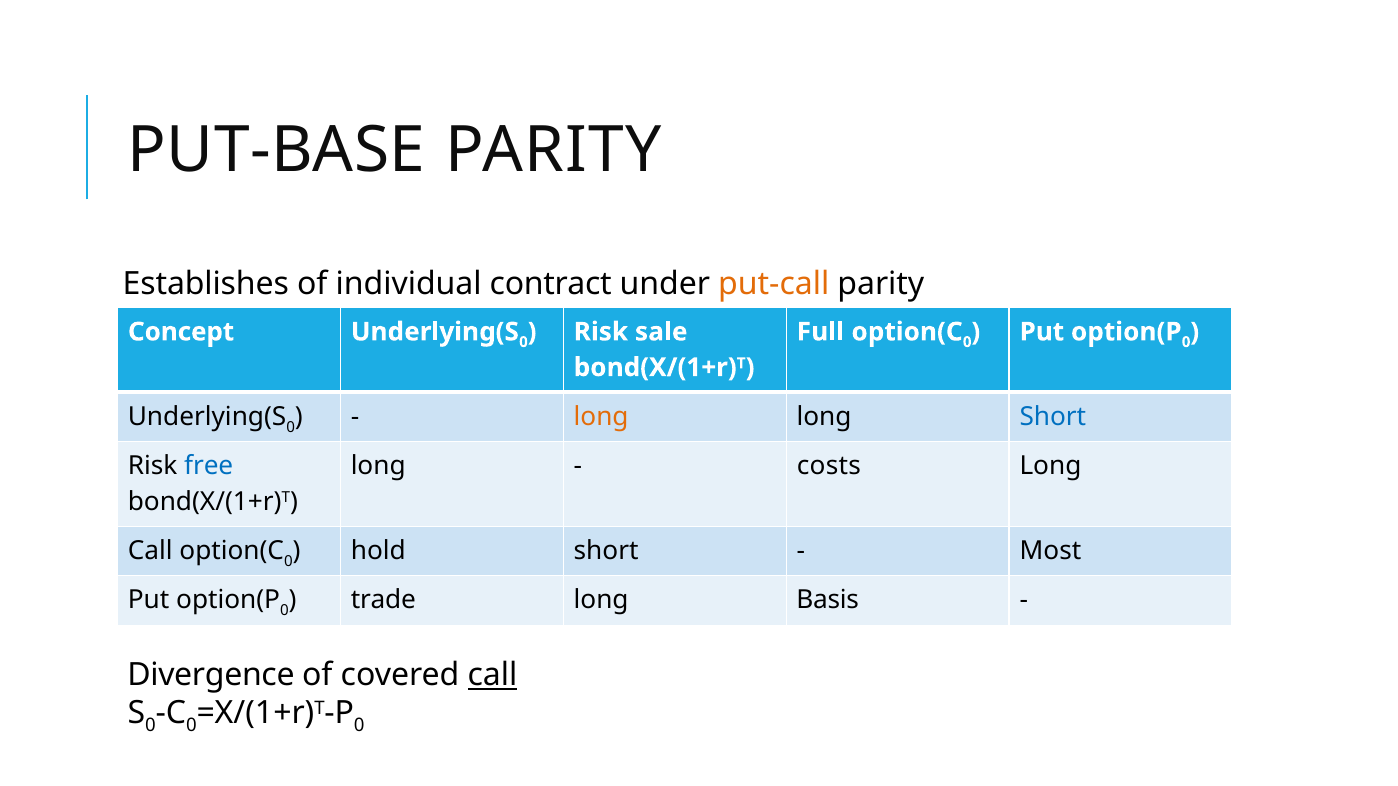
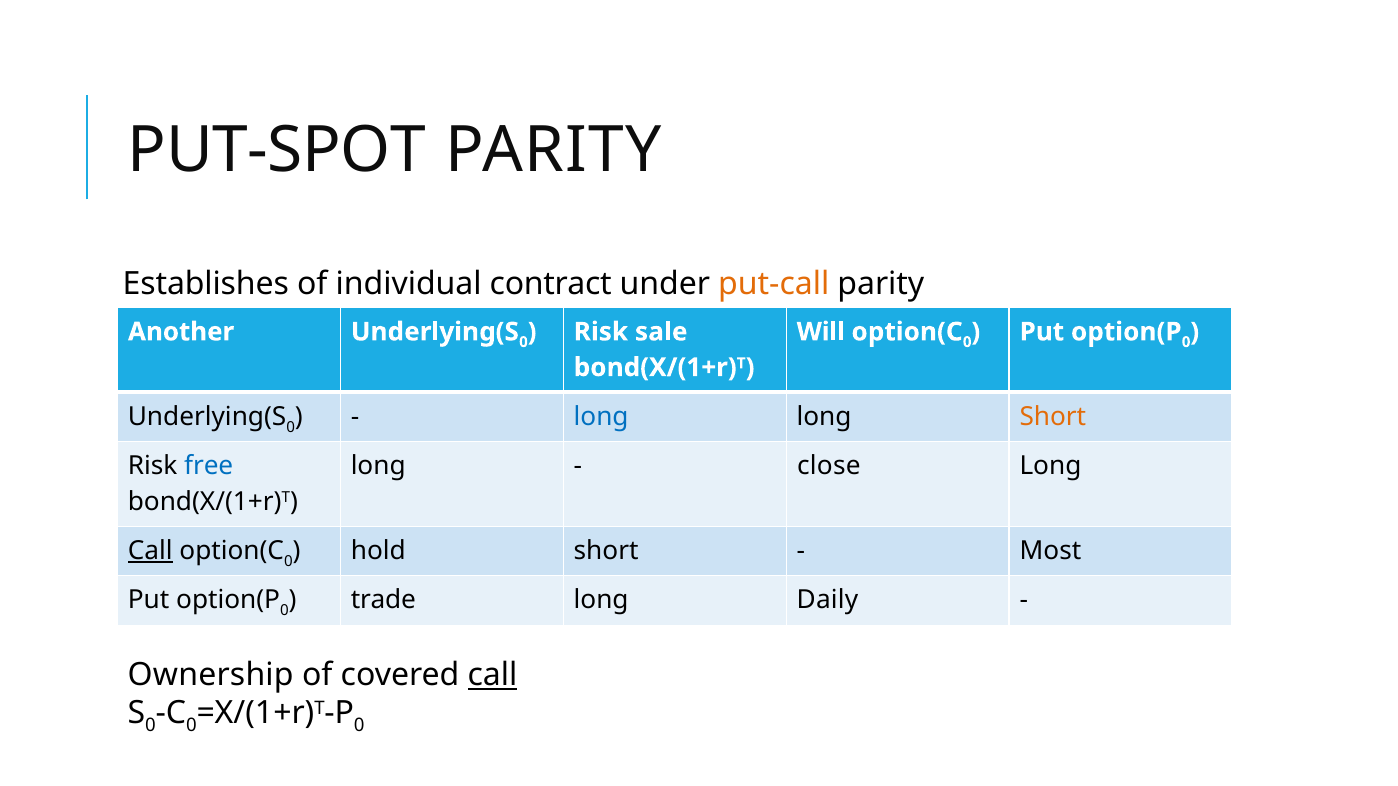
PUT-BASE: PUT-BASE -> PUT-SPOT
Concept: Concept -> Another
Full: Full -> Will
long at (601, 417) colour: orange -> blue
Short at (1053, 417) colour: blue -> orange
costs: costs -> close
Call at (150, 551) underline: none -> present
Basis: Basis -> Daily
Divergence: Divergence -> Ownership
